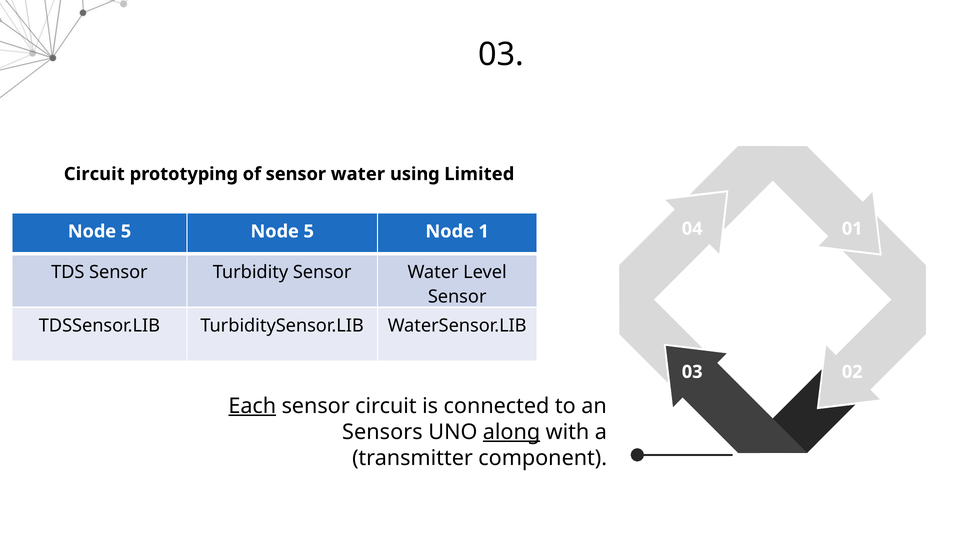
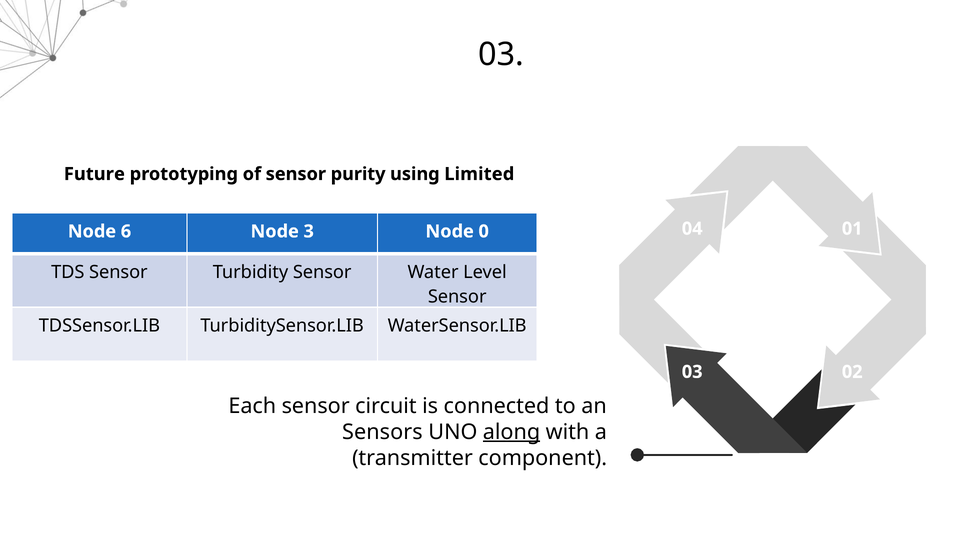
Circuit at (94, 174): Circuit -> Future
of sensor water: water -> purity
5 at (126, 231): 5 -> 6
5 at (309, 231): 5 -> 3
1: 1 -> 0
Each underline: present -> none
